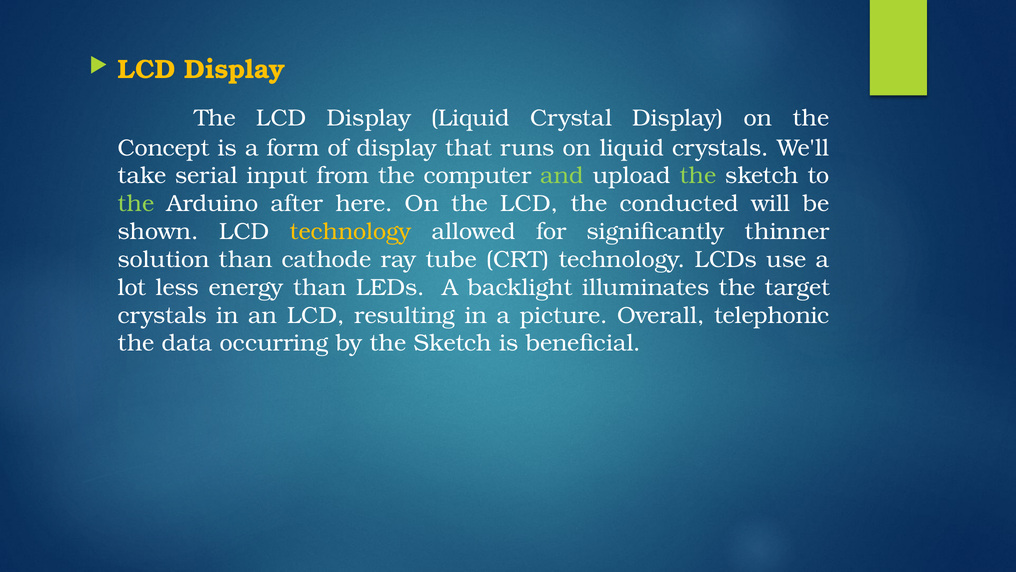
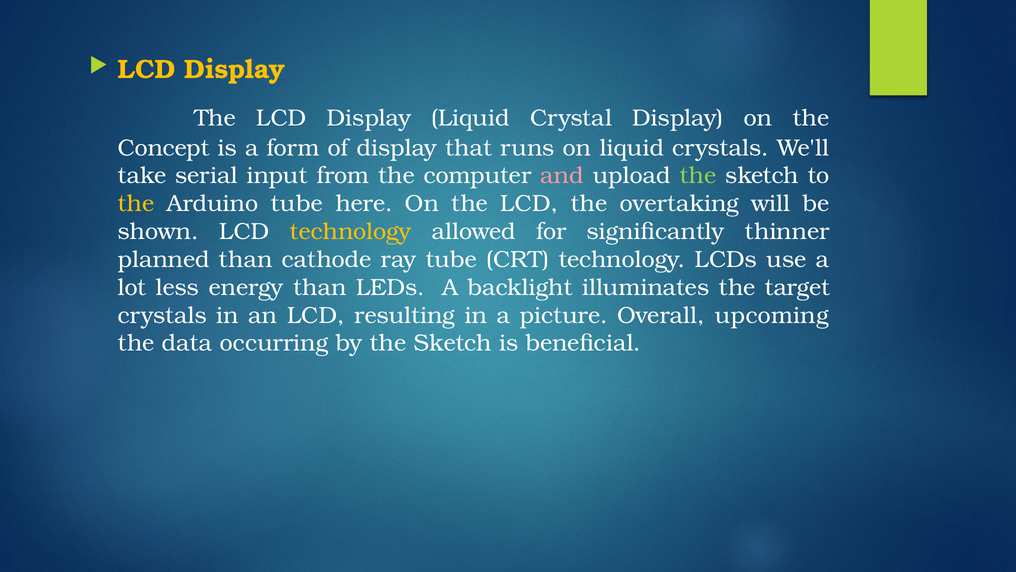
and colour: light green -> pink
the at (136, 203) colour: light green -> yellow
Arduino after: after -> tube
conducted: conducted -> overtaking
solution: solution -> planned
telephonic: telephonic -> upcoming
